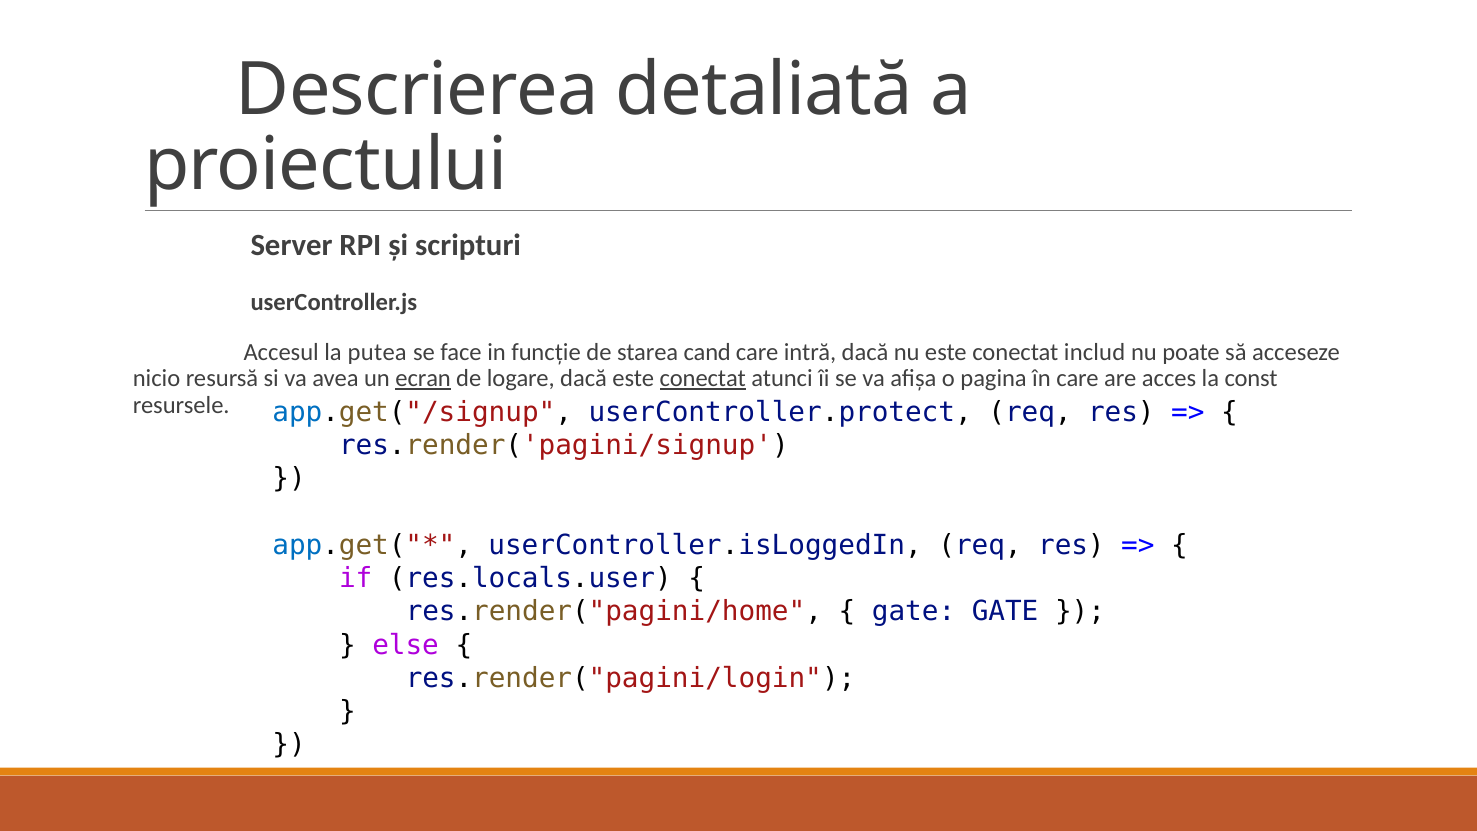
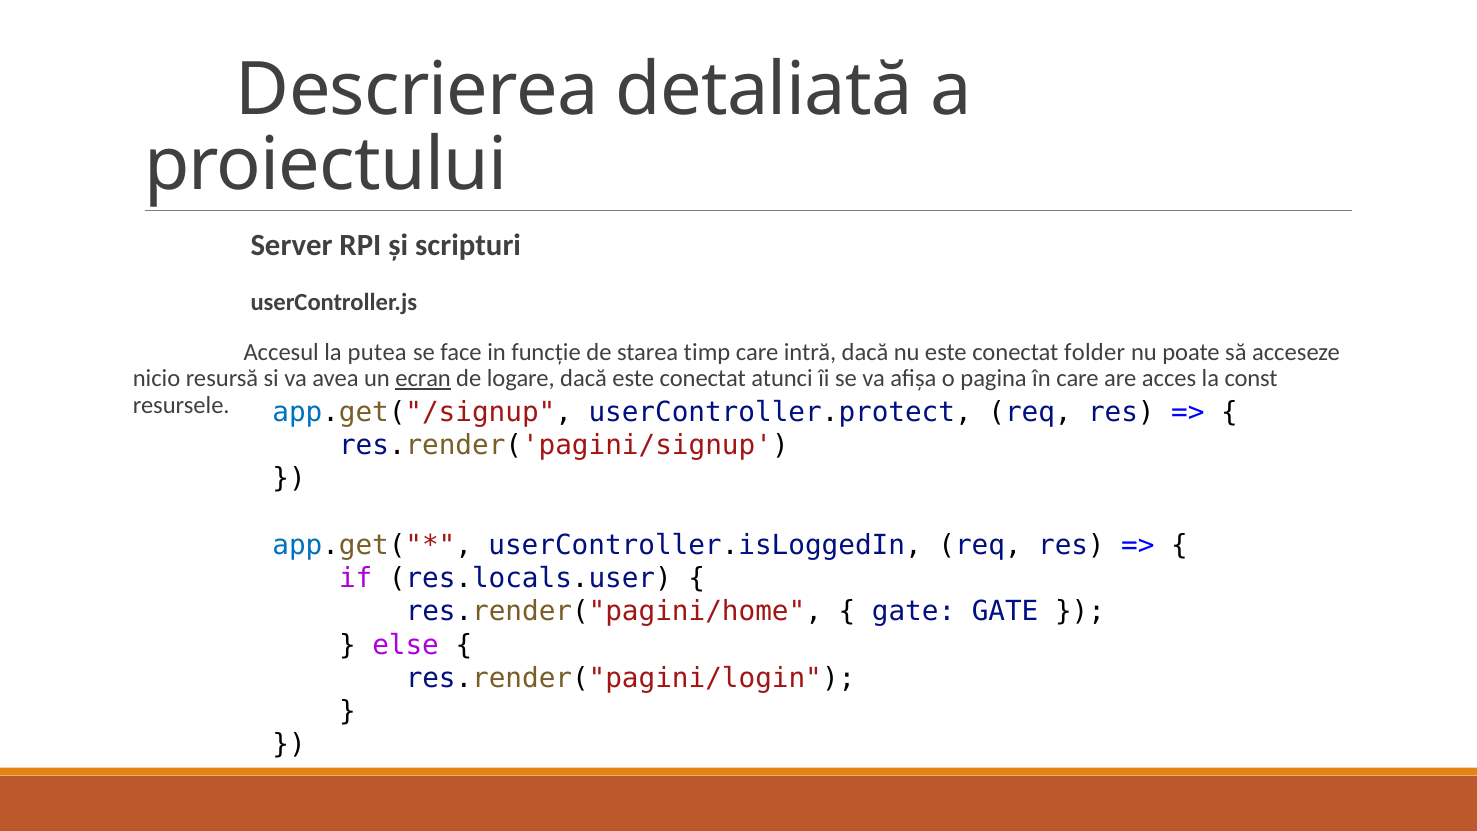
cand: cand -> timp
includ: includ -> folder
conectat at (703, 378) underline: present -> none
